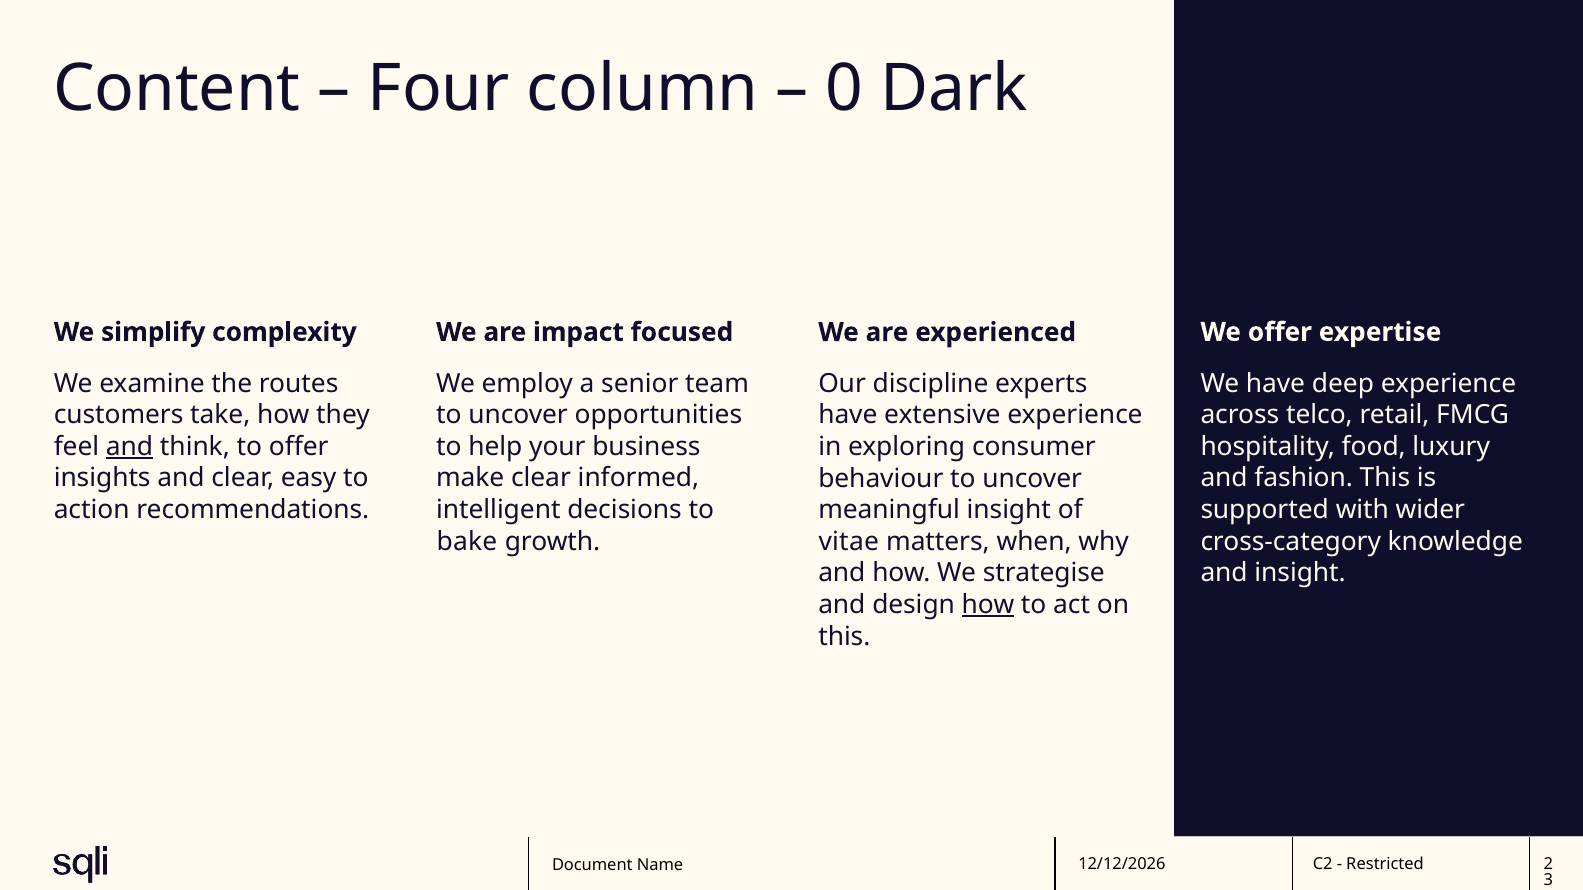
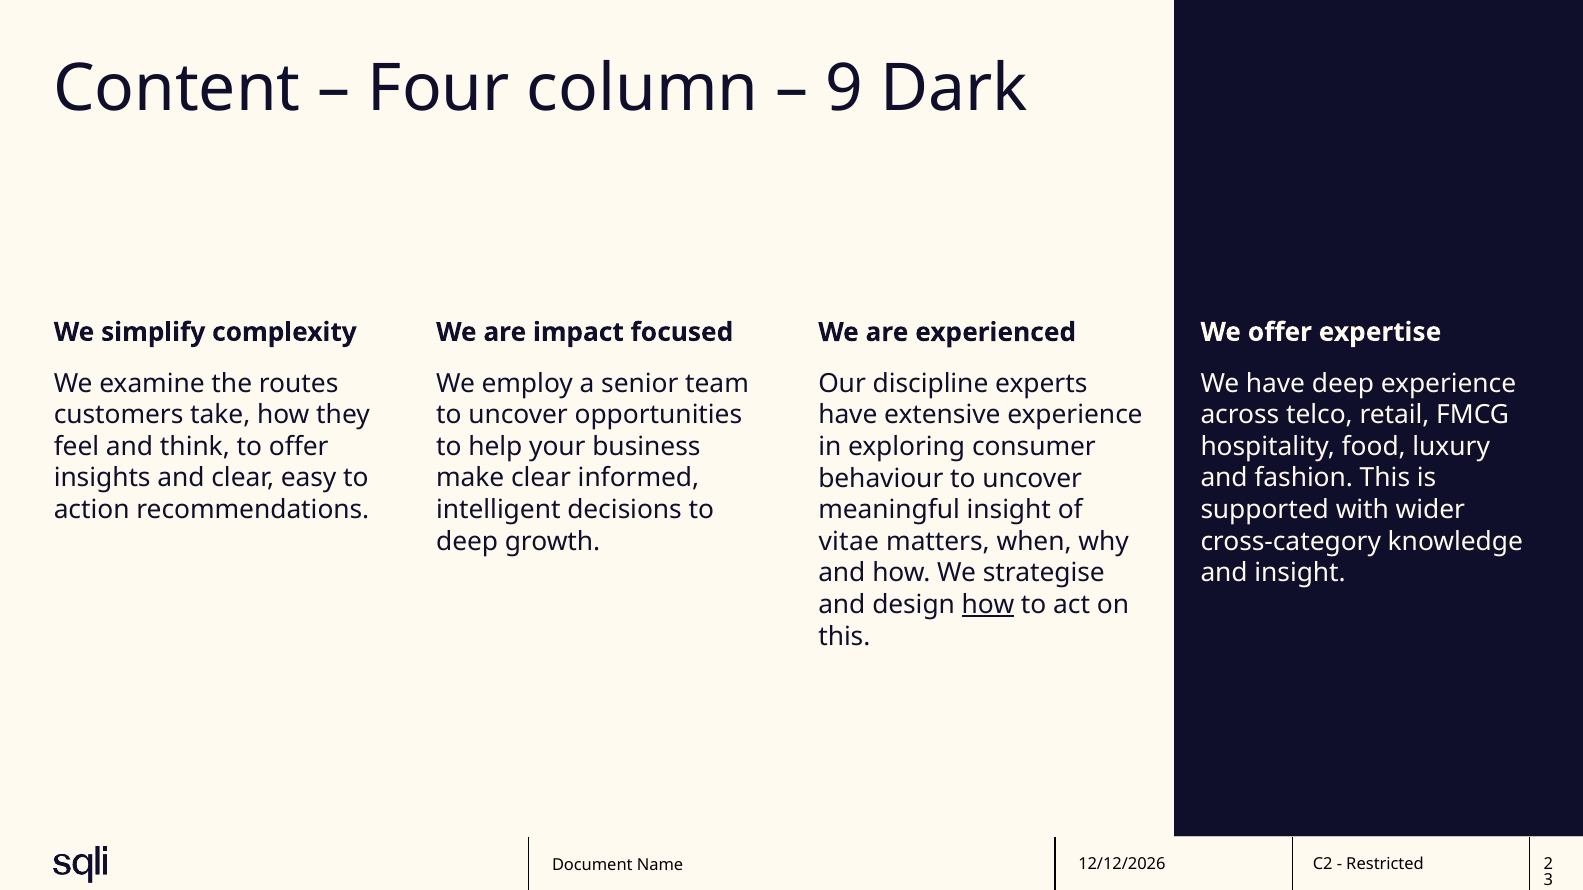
0: 0 -> 9
and at (130, 447) underline: present -> none
bake at (467, 542): bake -> deep
